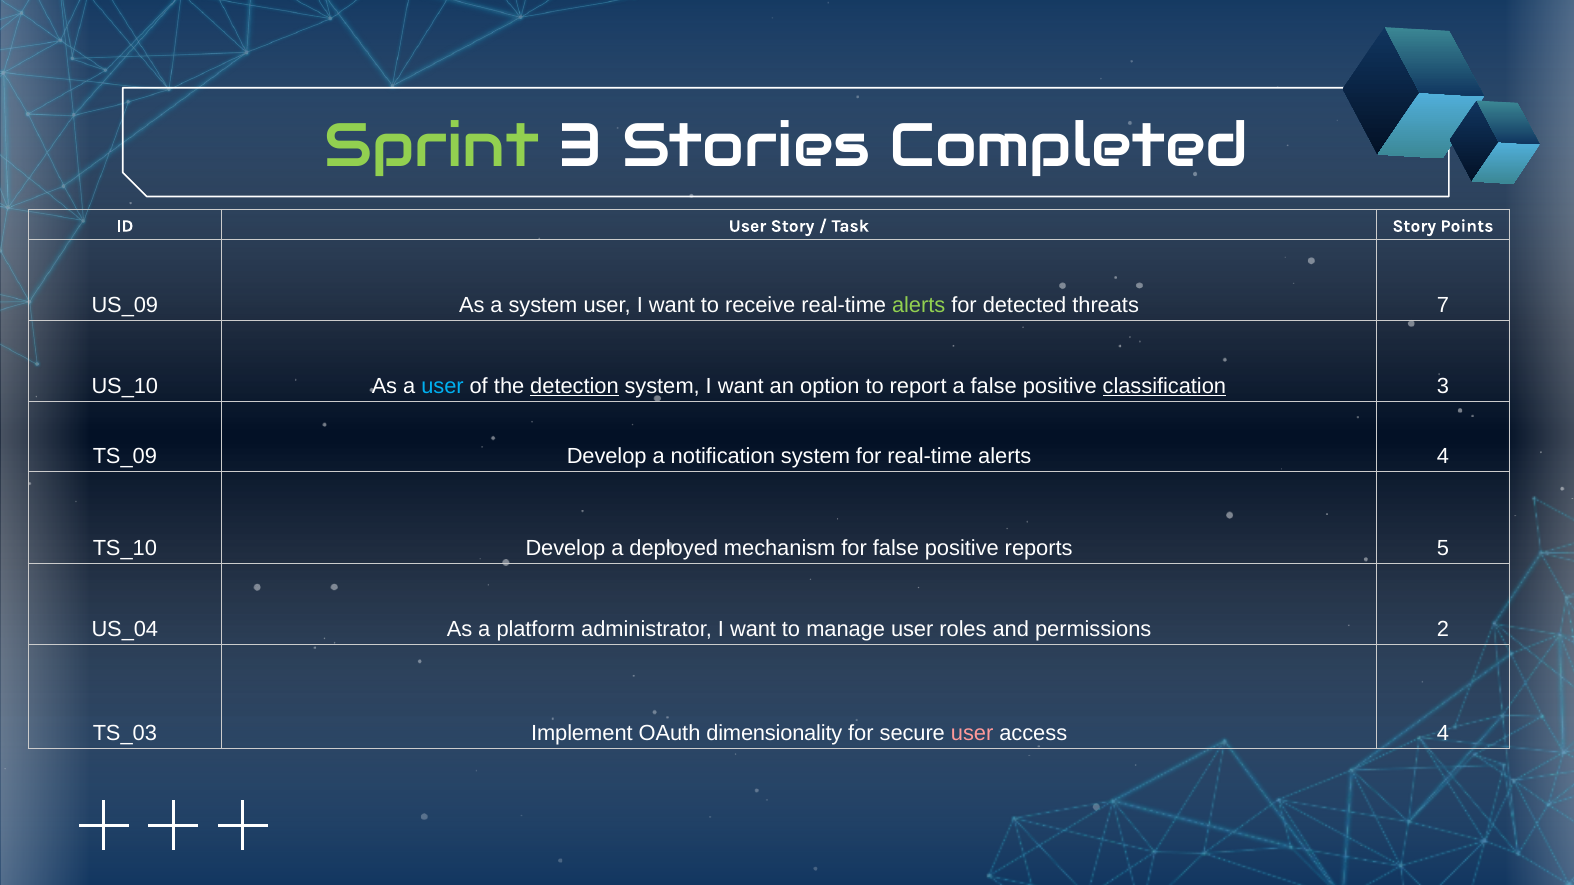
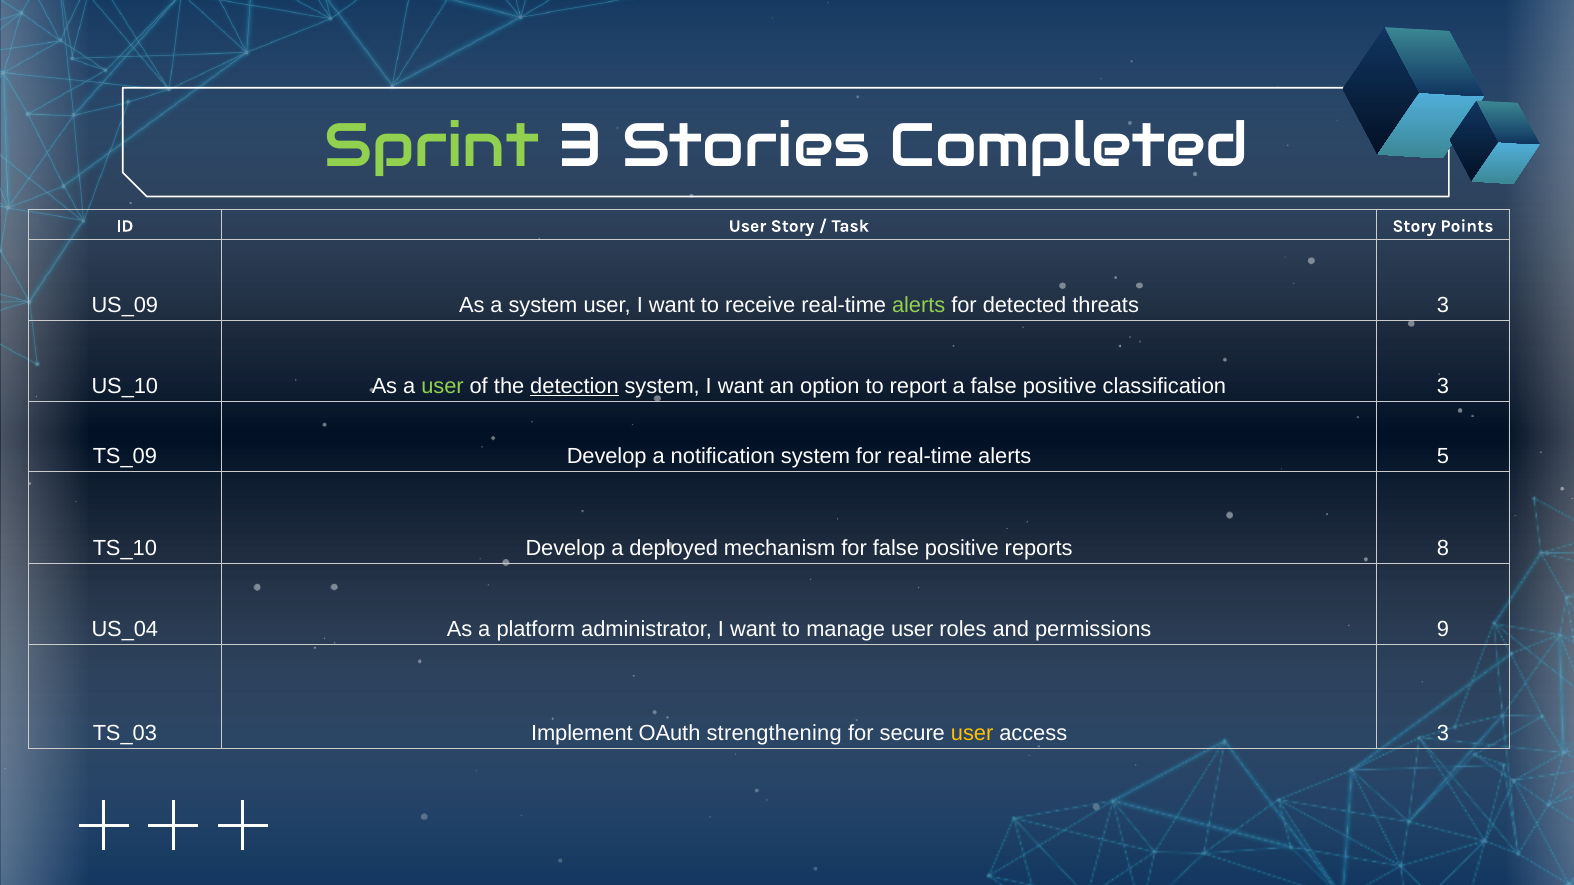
threats 7: 7 -> 3
user at (442, 386) colour: light blue -> light green
classification underline: present -> none
alerts 4: 4 -> 5
5: 5 -> 8
2: 2 -> 9
dimensionality: dimensionality -> strengthening
user at (972, 733) colour: pink -> yellow
access 4: 4 -> 3
